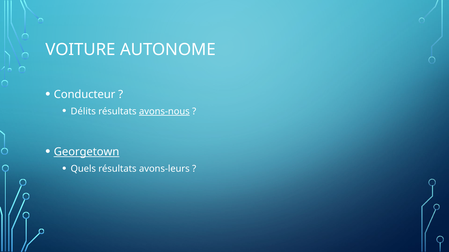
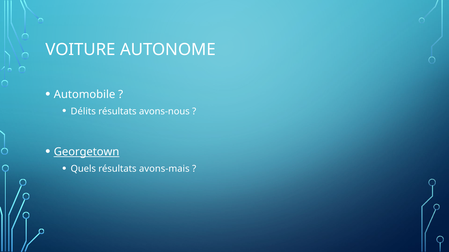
Conducteur: Conducteur -> Automobile
avons-nous underline: present -> none
avons-leurs: avons-leurs -> avons-mais
